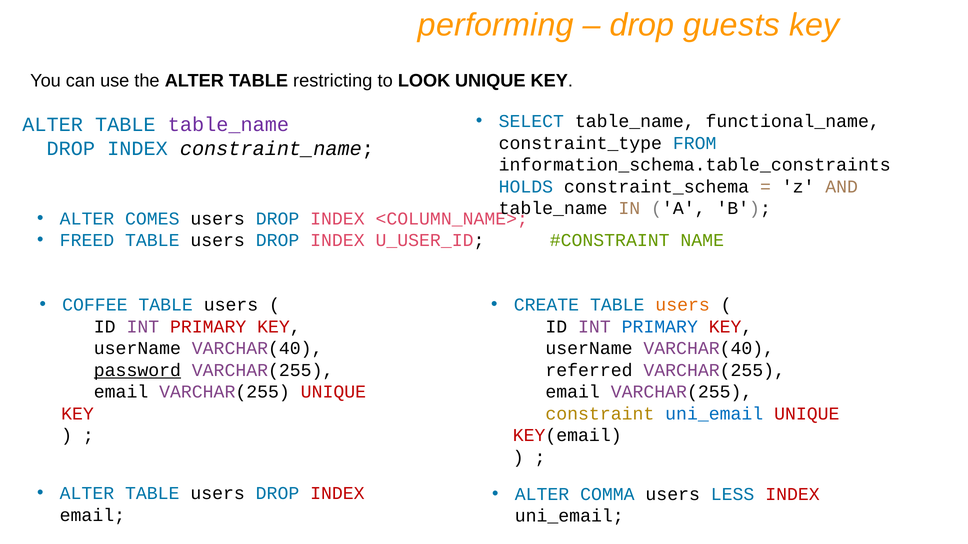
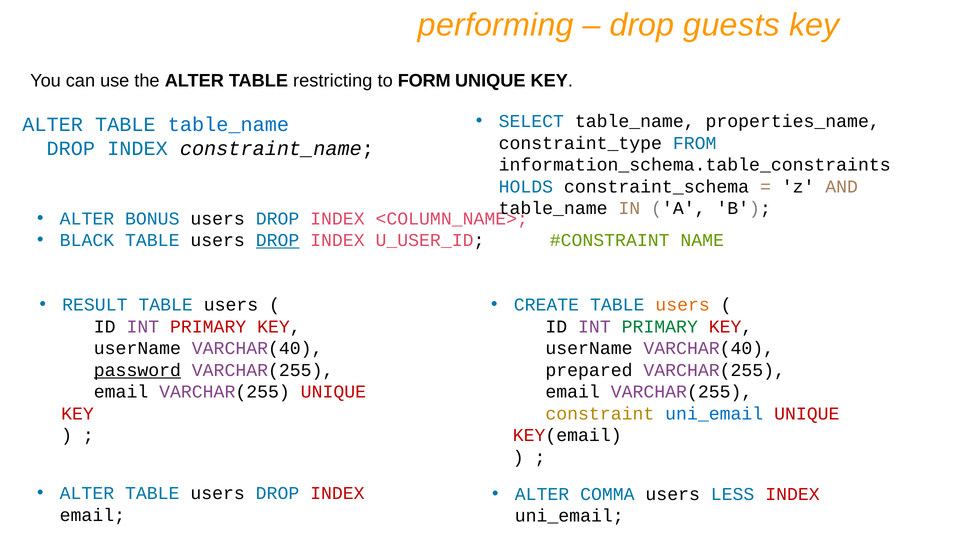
LOOK: LOOK -> FORM
functional_name: functional_name -> properties_name
table_name at (228, 125) colour: purple -> blue
COMES: COMES -> BONUS
FREED: FREED -> BLACK
DROP at (278, 241) underline: none -> present
COFFEE: COFFEE -> RESULT
PRIMARY at (660, 327) colour: blue -> green
referred: referred -> prepared
